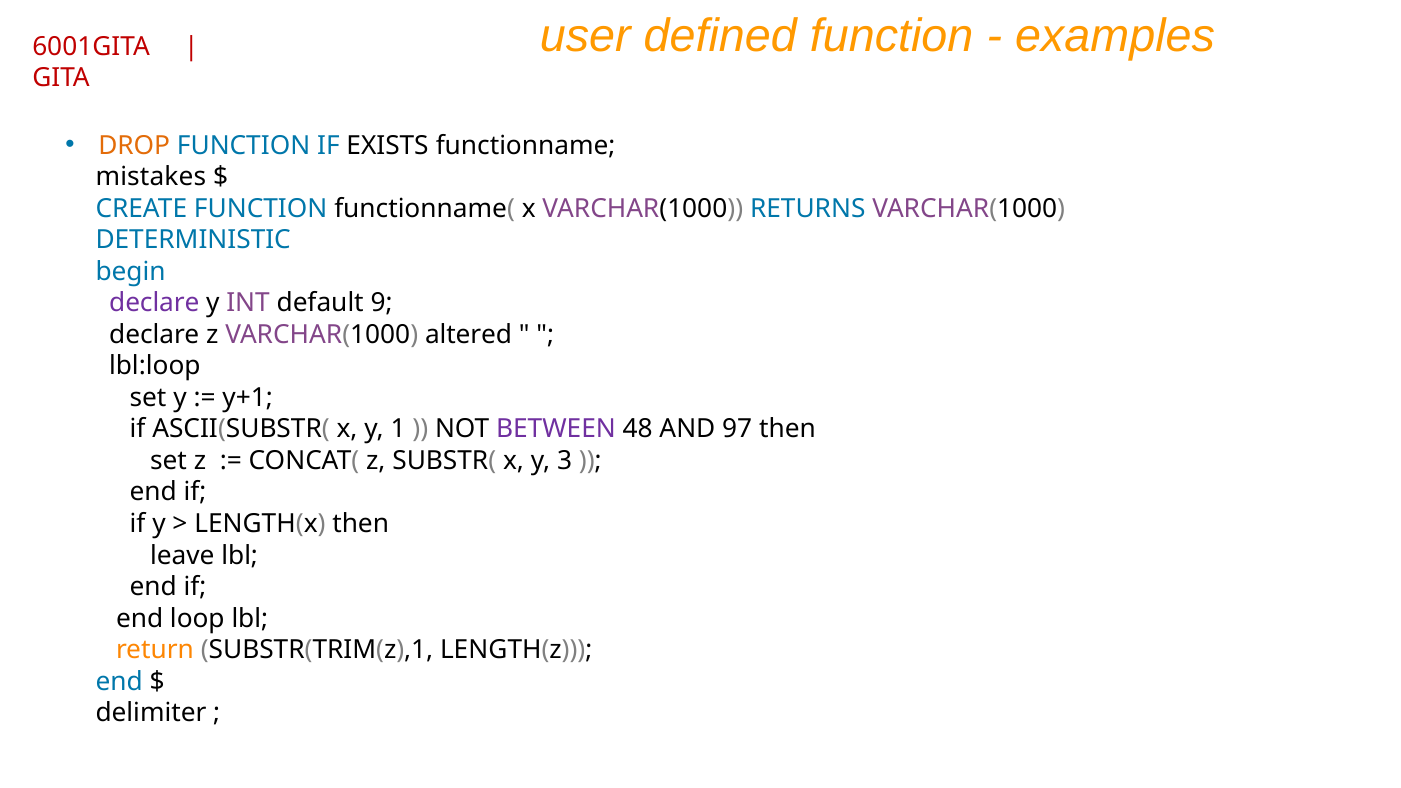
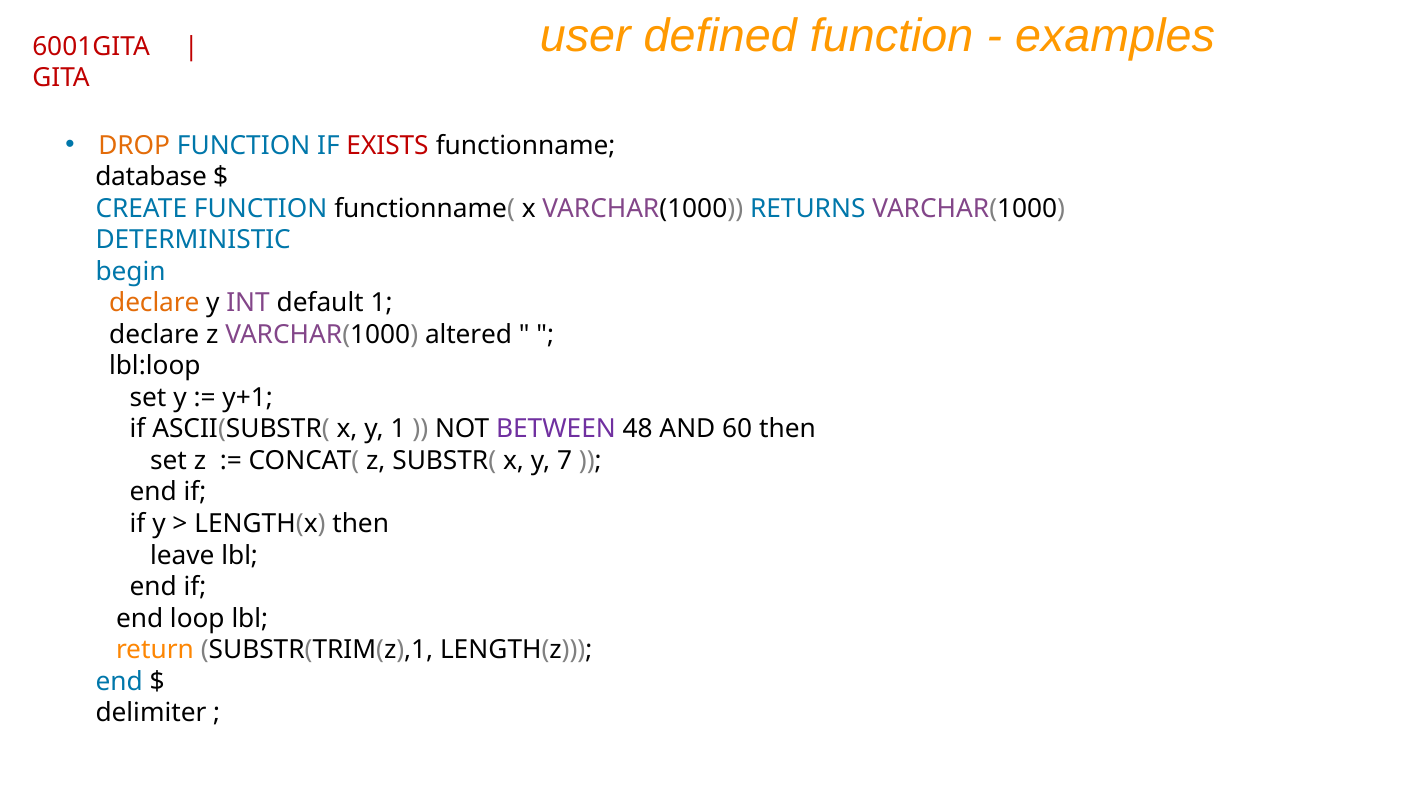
EXISTS colour: black -> red
mistakes: mistakes -> database
declare at (154, 303) colour: purple -> orange
default 9: 9 -> 1
97: 97 -> 60
3: 3 -> 7
